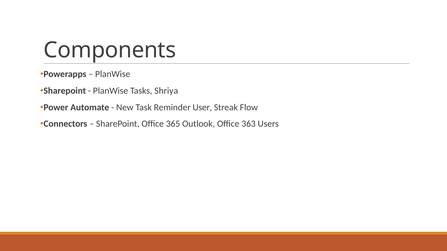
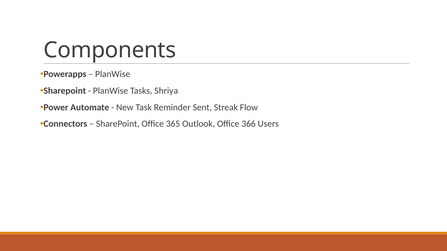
User: User -> Sent
363: 363 -> 366
